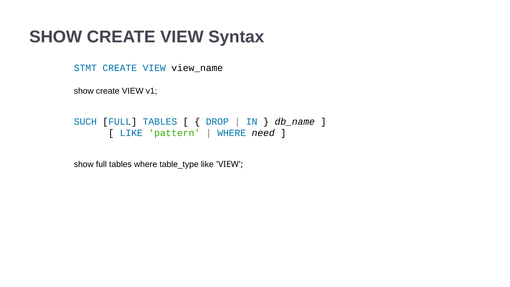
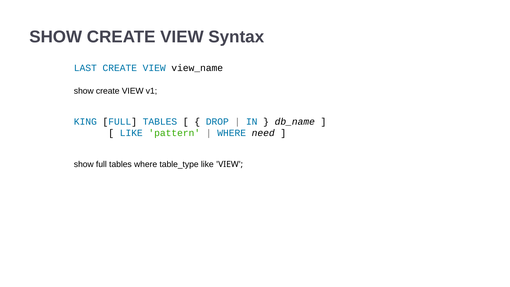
STMT: STMT -> LAST
SUCH: SUCH -> KING
